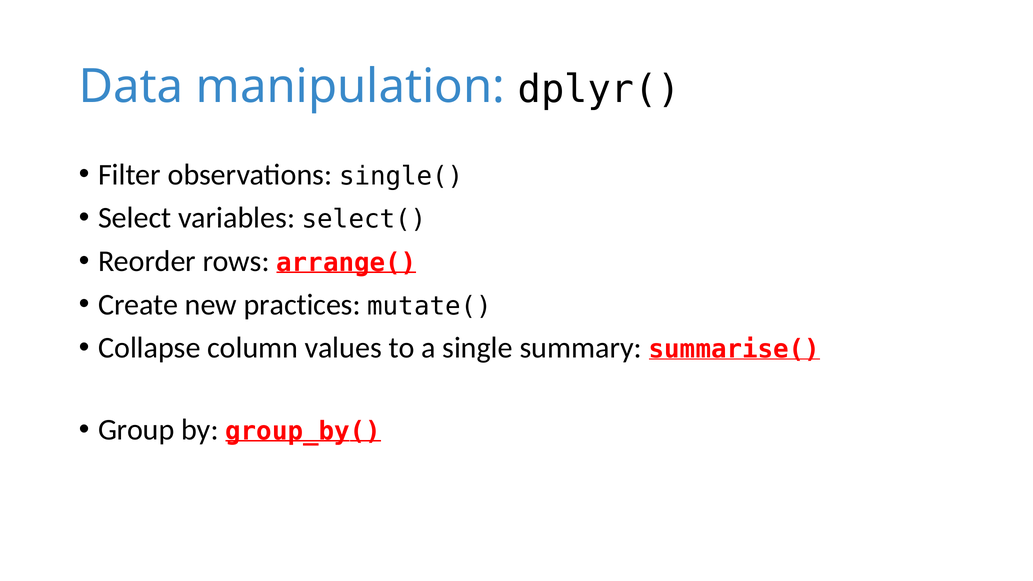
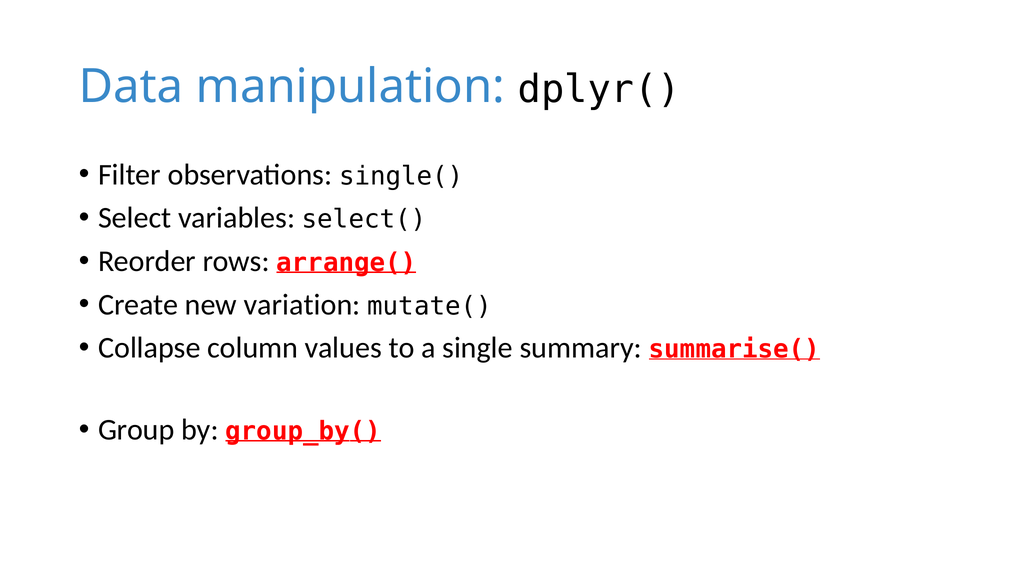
practices: practices -> variation
